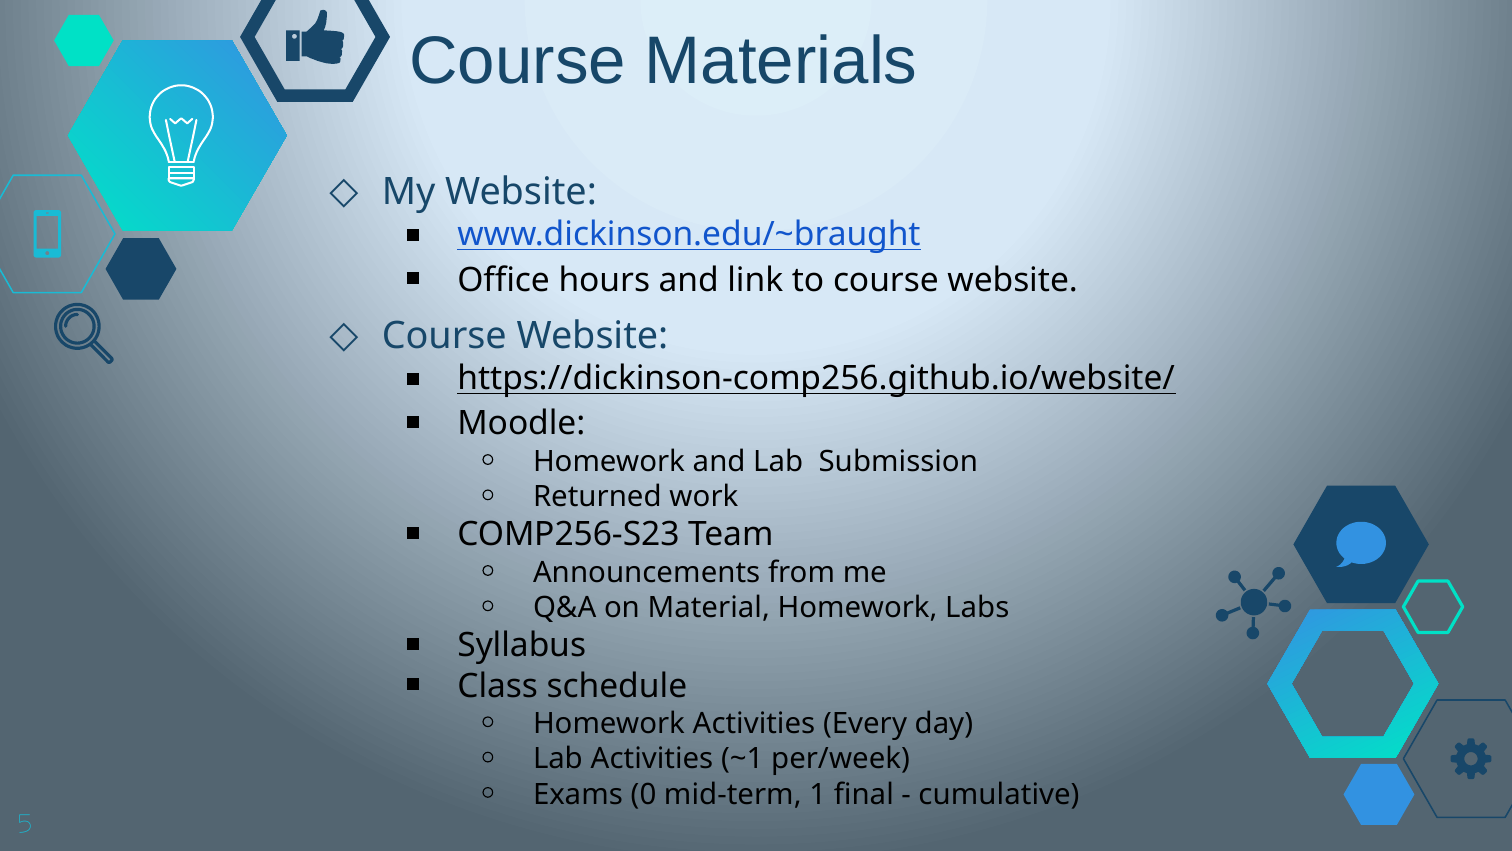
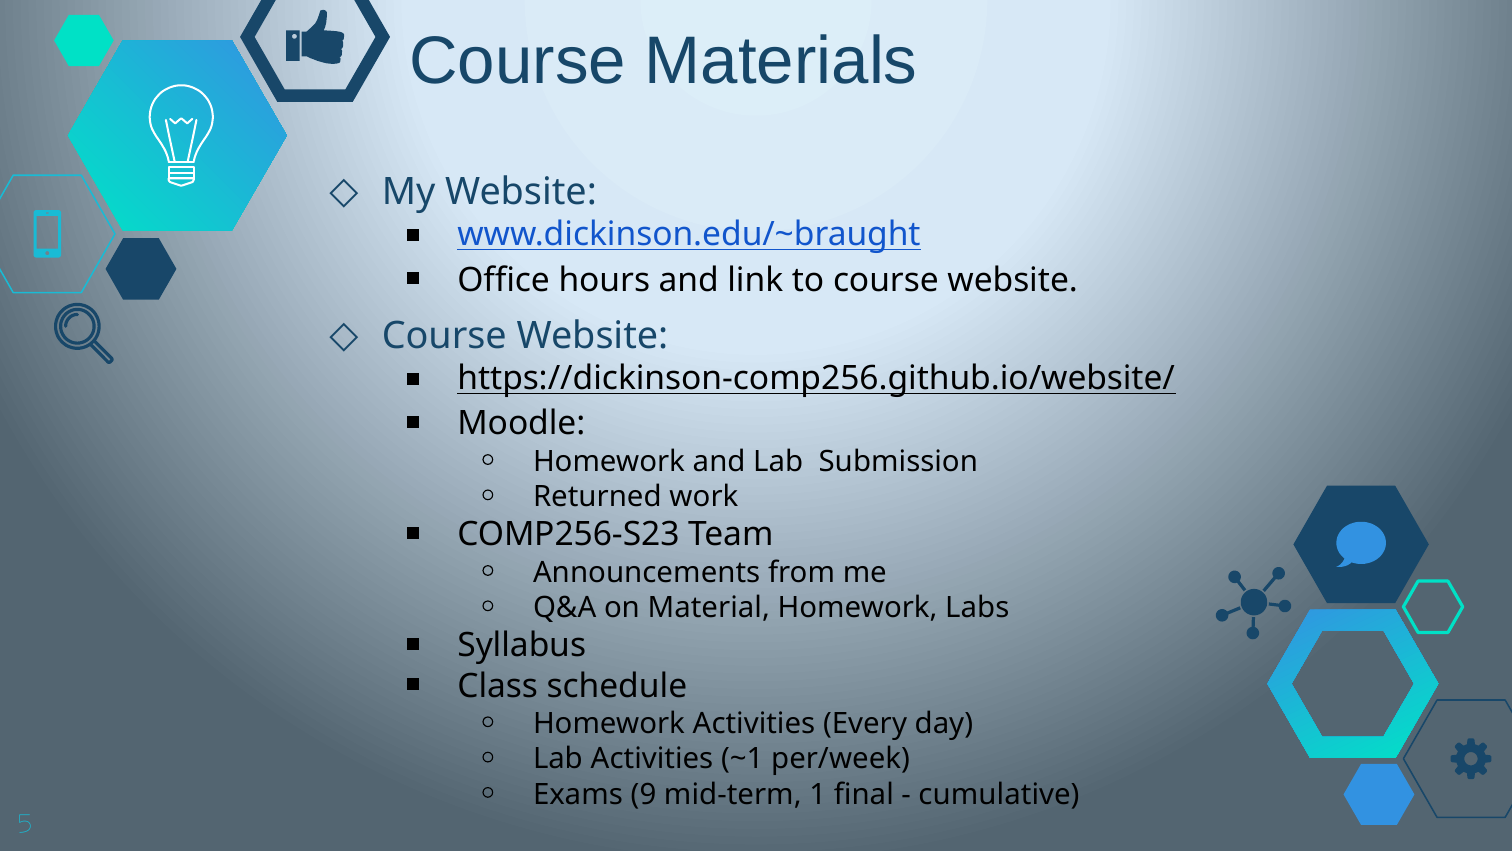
0: 0 -> 9
